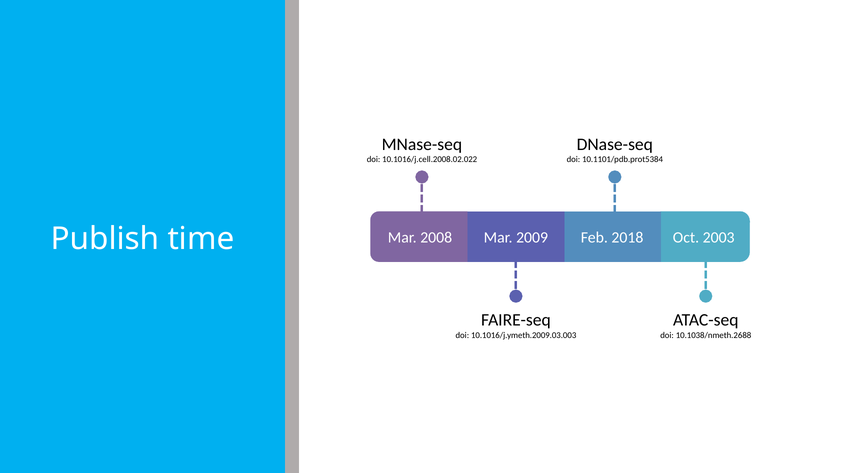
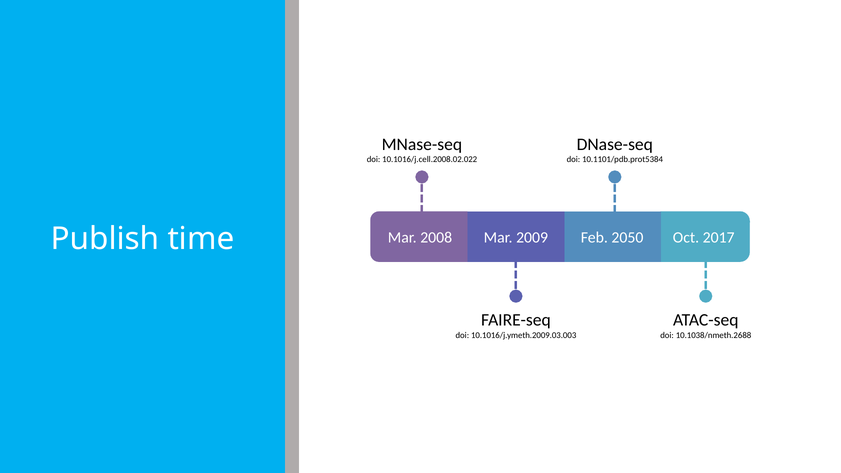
2018: 2018 -> 2050
2003: 2003 -> 2017
